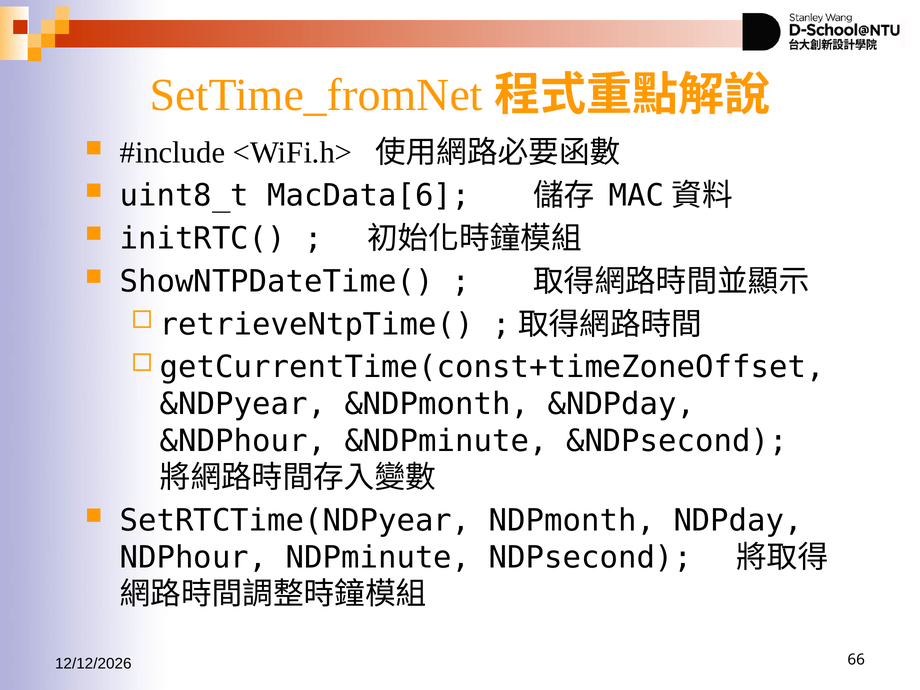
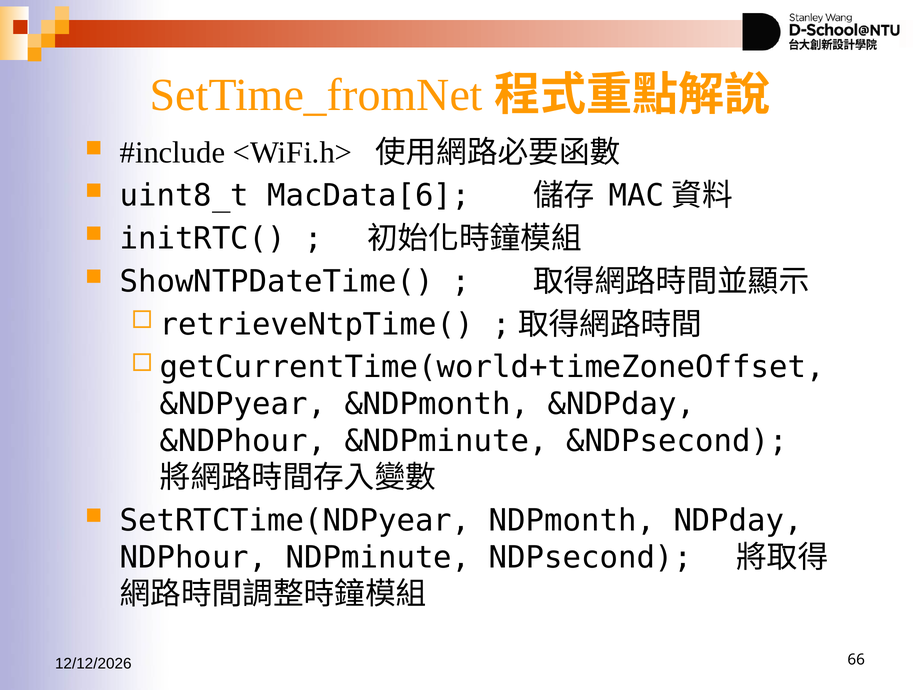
getCurrentTime(const+timeZoneOffset: getCurrentTime(const+timeZoneOffset -> getCurrentTime(world+timeZoneOffset
